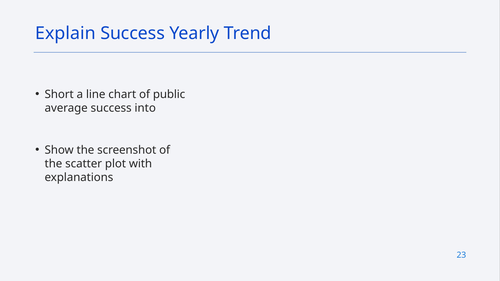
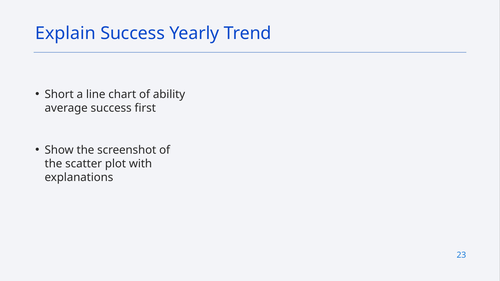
public: public -> ability
into: into -> first
